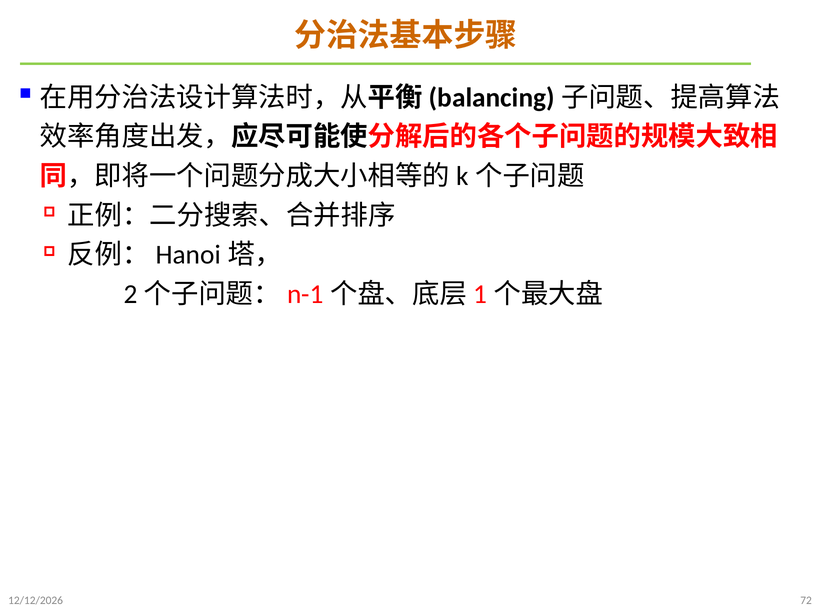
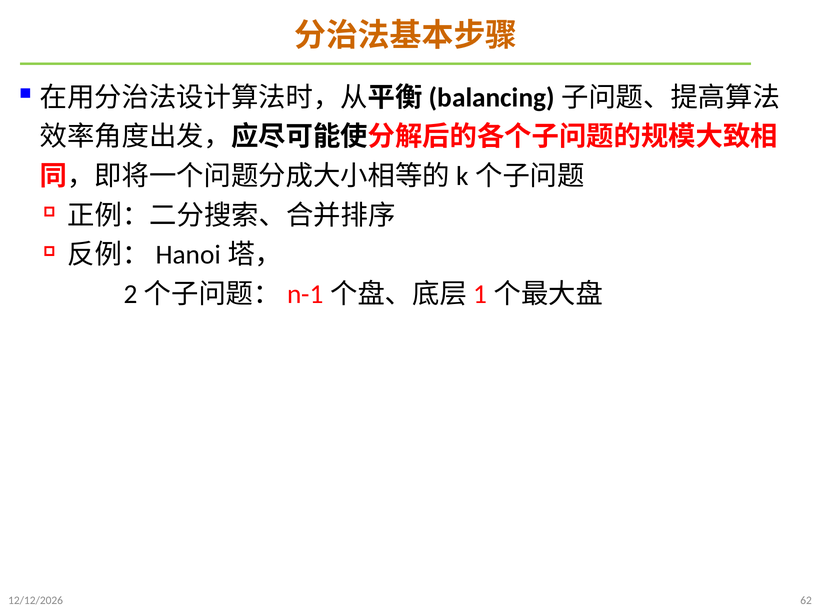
72: 72 -> 62
